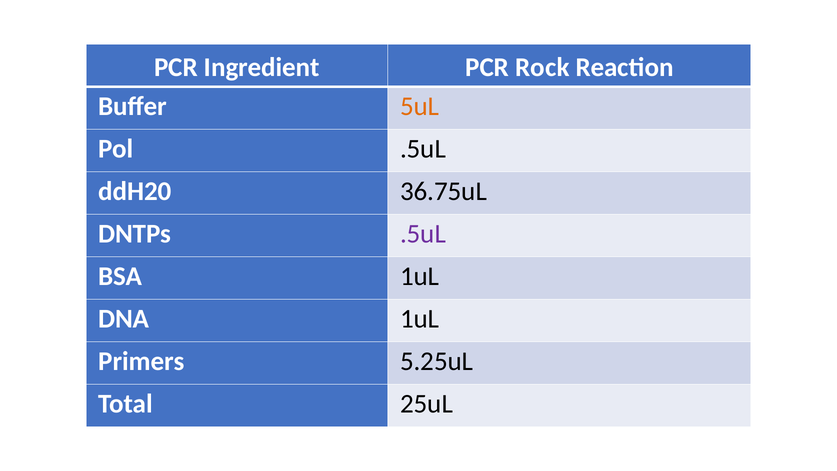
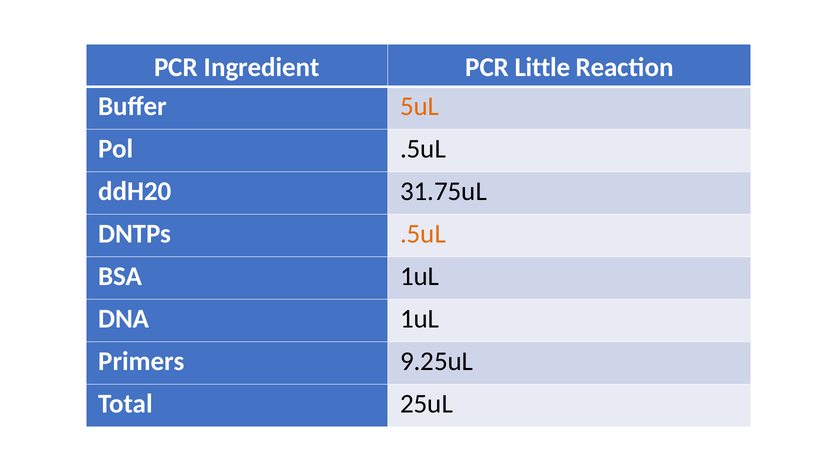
Rock: Rock -> Little
36.75uL: 36.75uL -> 31.75uL
.5uL at (423, 234) colour: purple -> orange
5.25uL: 5.25uL -> 9.25uL
